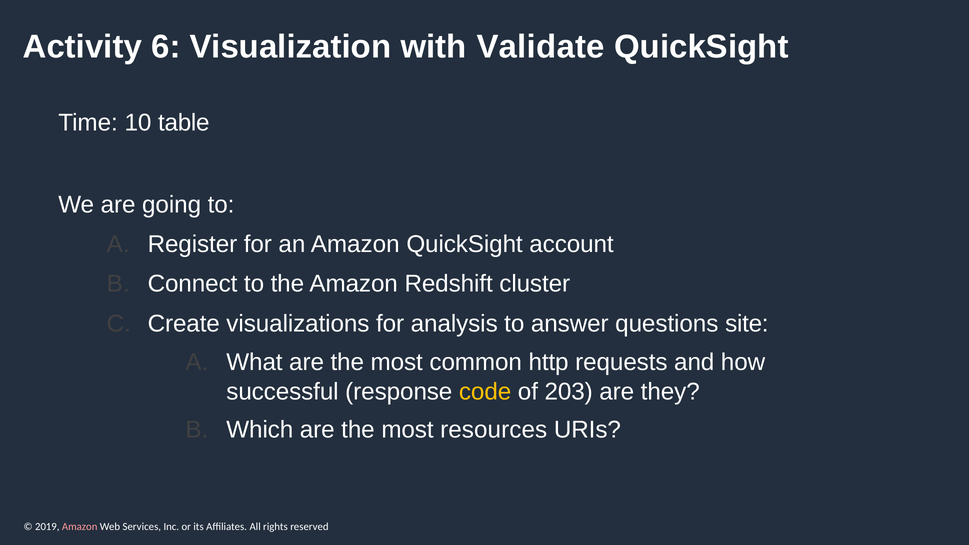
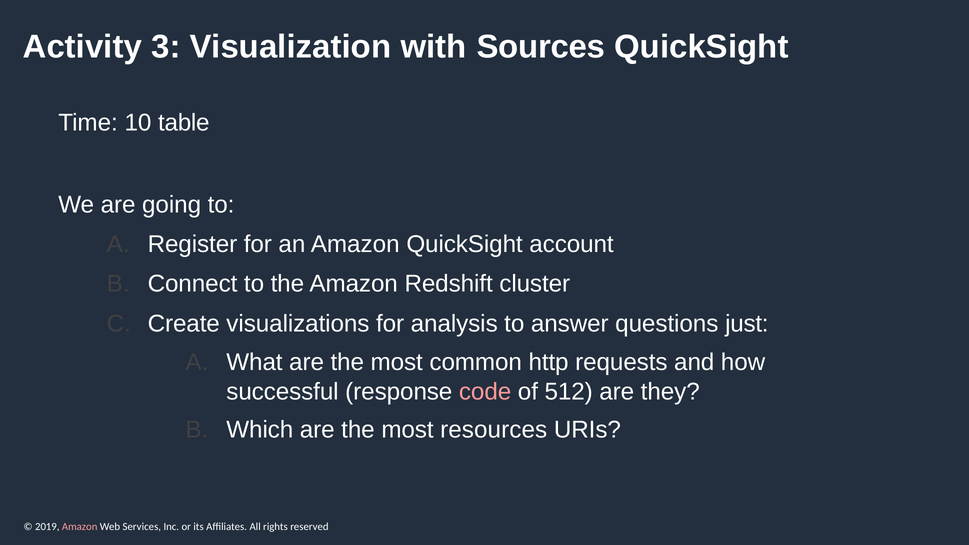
6: 6 -> 3
Validate: Validate -> Sources
site: site -> just
code colour: yellow -> pink
203: 203 -> 512
